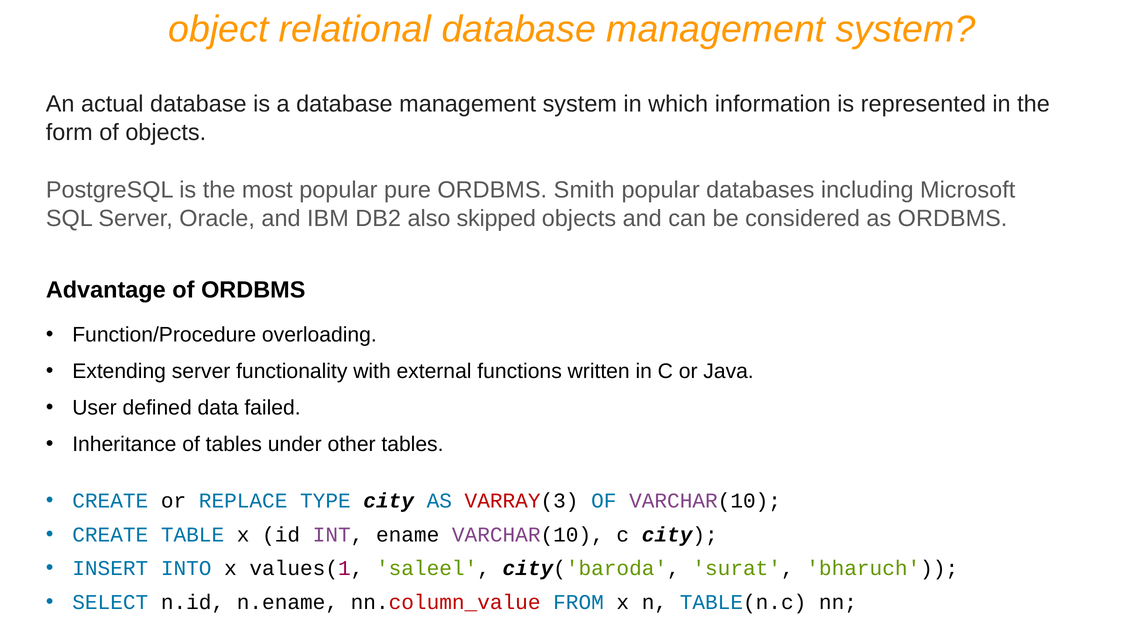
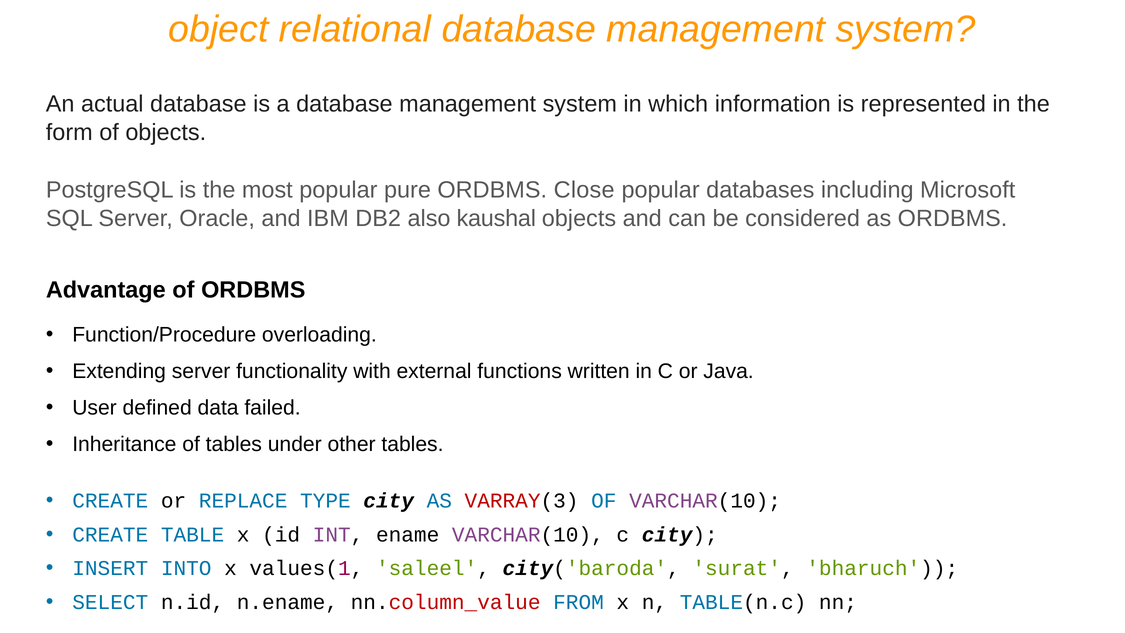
Smith: Smith -> Close
skipped: skipped -> kaushal
